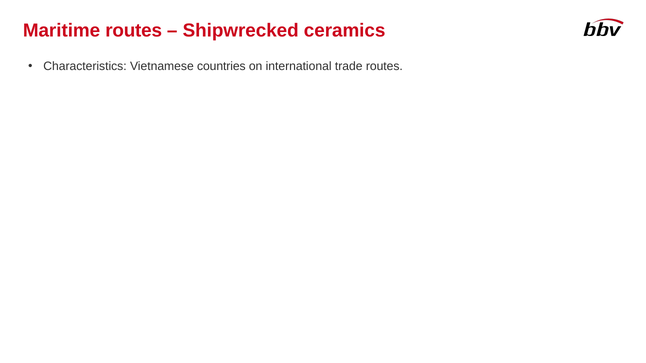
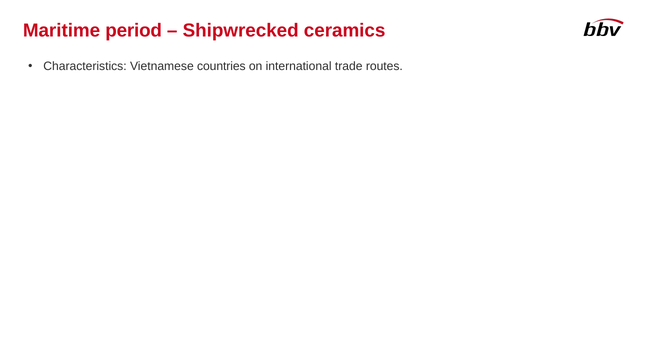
Maritime routes: routes -> period
